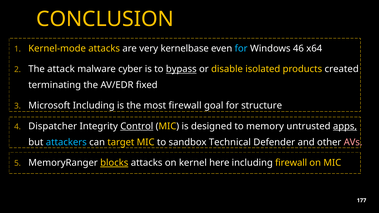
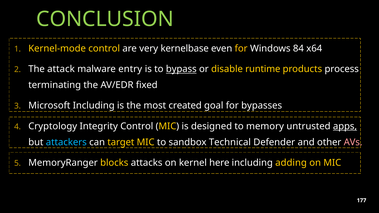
CONCLUSION colour: yellow -> light green
Kernel-mode attacks: attacks -> control
for at (241, 49) colour: light blue -> yellow
46: 46 -> 84
cyber: cyber -> entry
isolated: isolated -> runtime
created: created -> process
most firewall: firewall -> created
structure: structure -> bypasses
Dispatcher: Dispatcher -> Cryptology
Control at (137, 126) underline: present -> none
blocks underline: present -> none
including firewall: firewall -> adding
